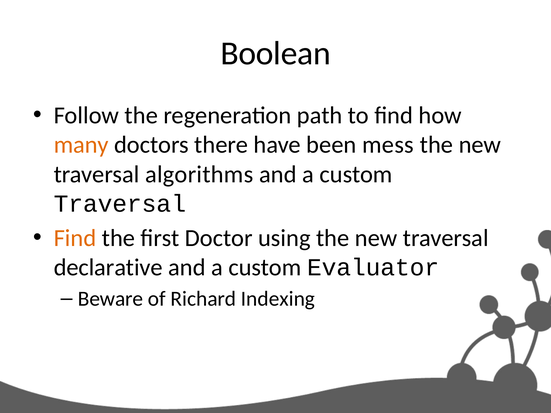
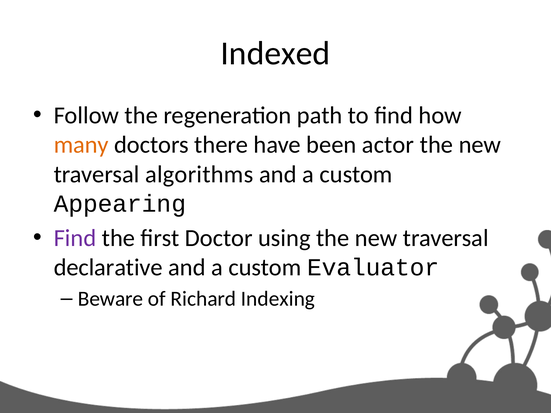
Boolean: Boolean -> Indexed
mess: mess -> actor
Traversal at (120, 204): Traversal -> Appearing
Find at (75, 238) colour: orange -> purple
